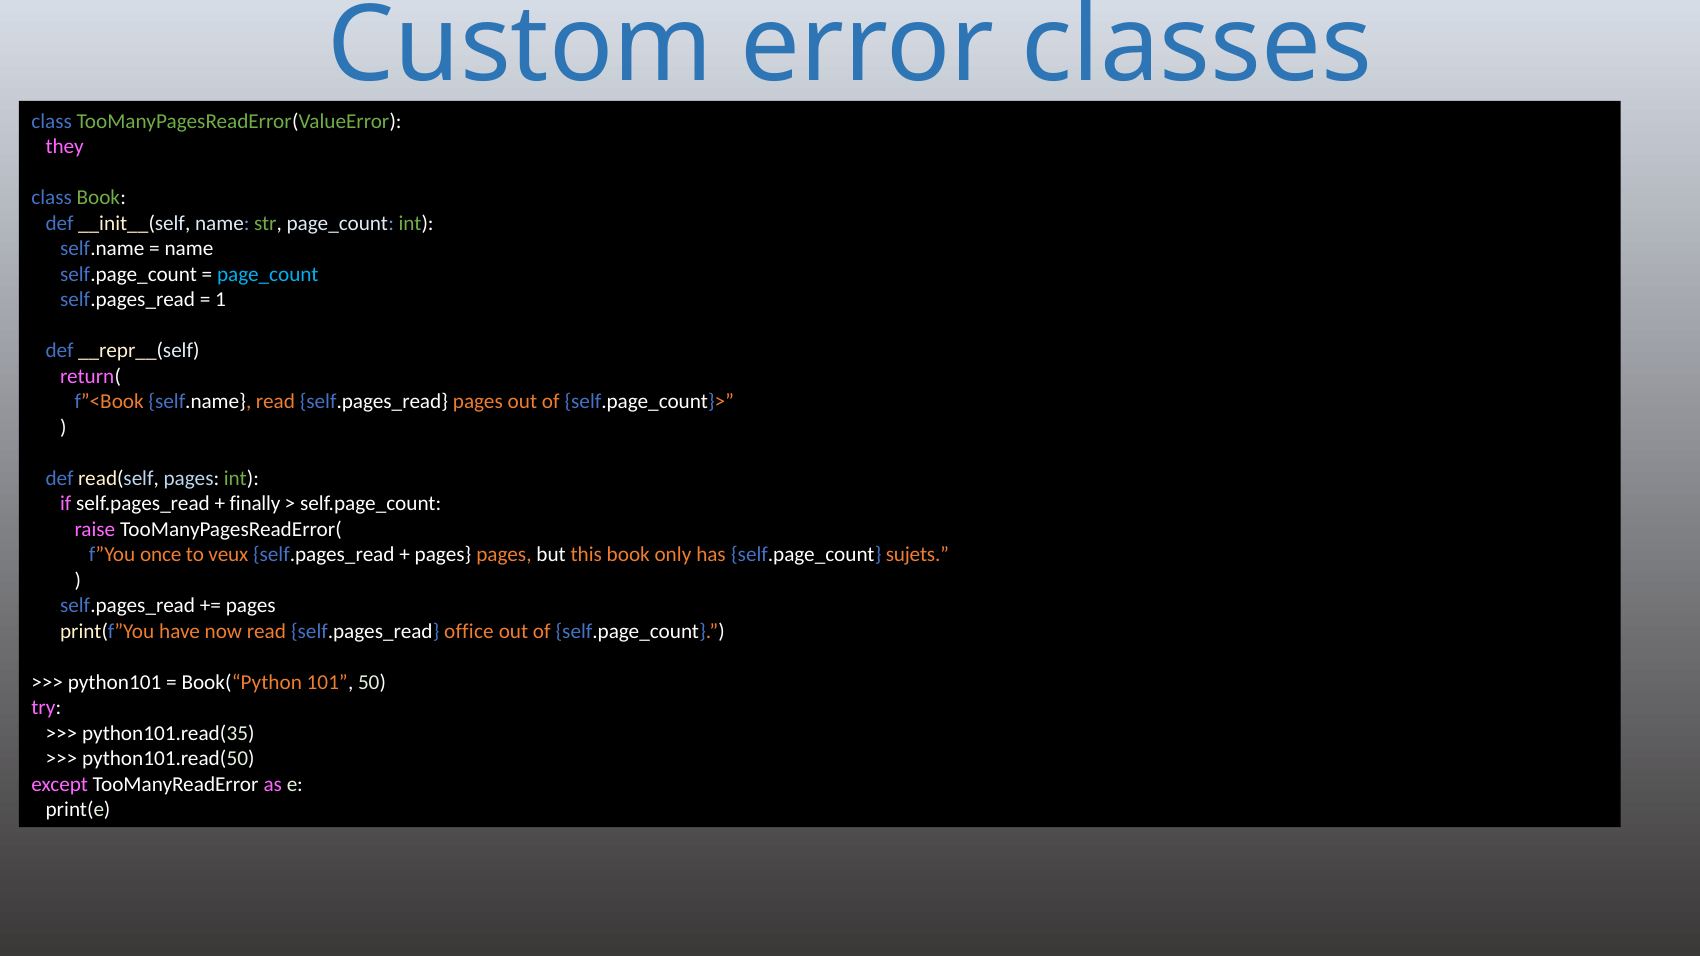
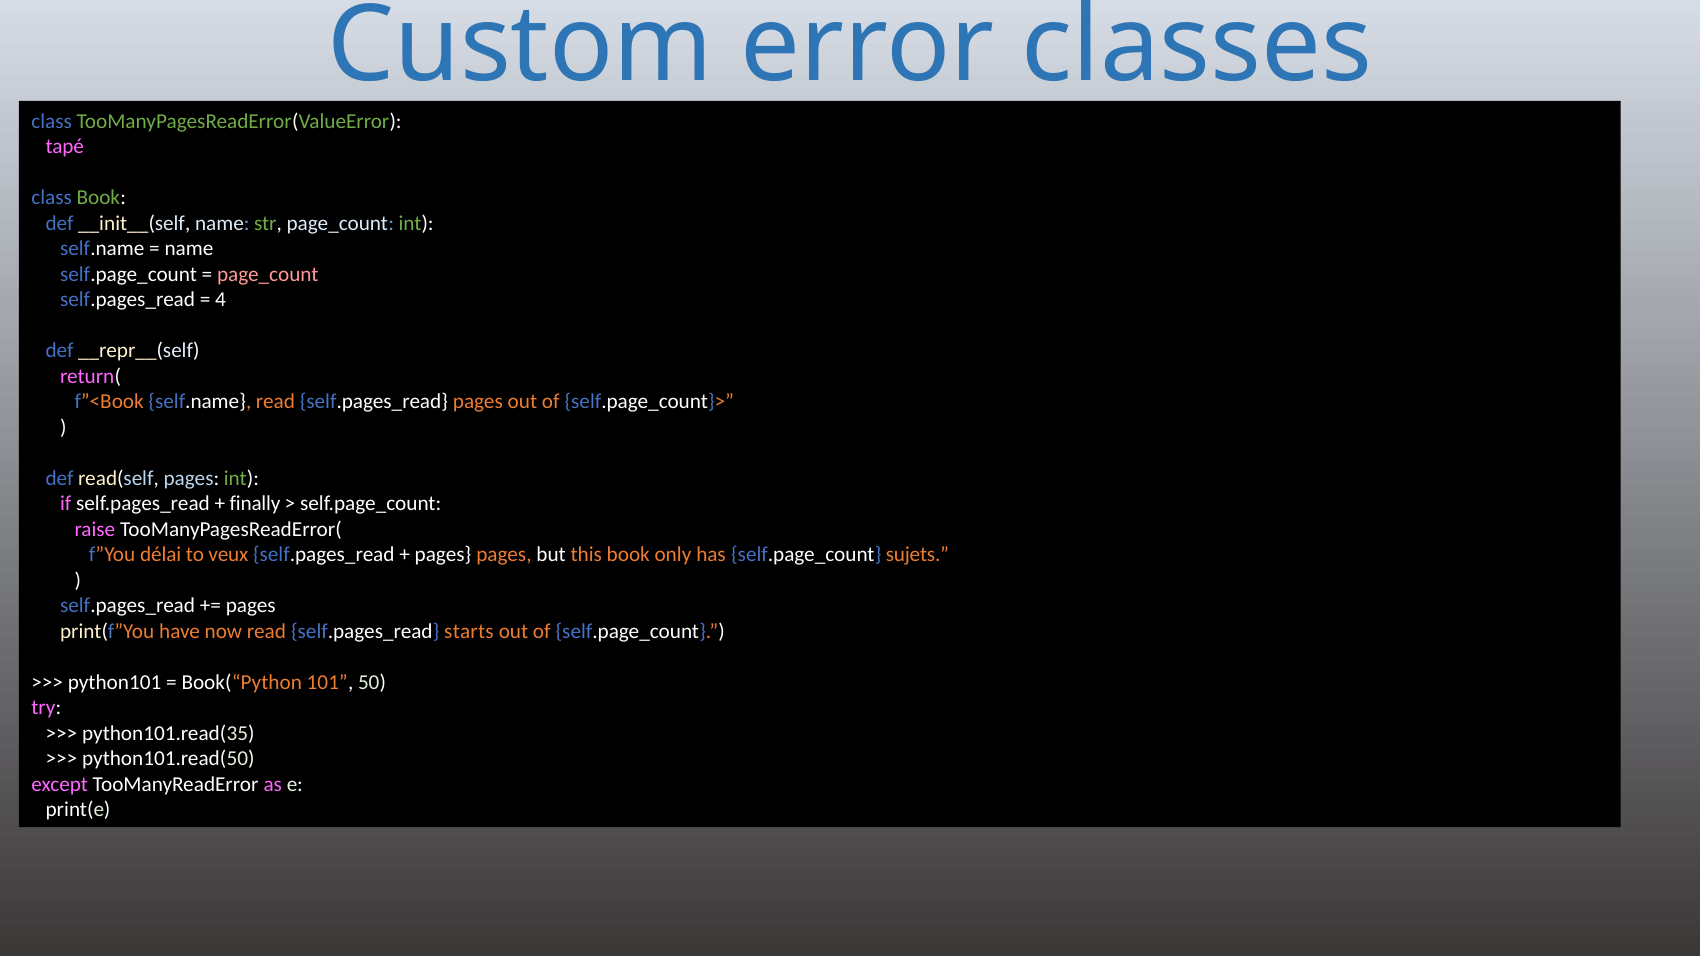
they: they -> tapé
page_count at (268, 274) colour: light blue -> pink
1: 1 -> 4
once: once -> délai
office: office -> starts
